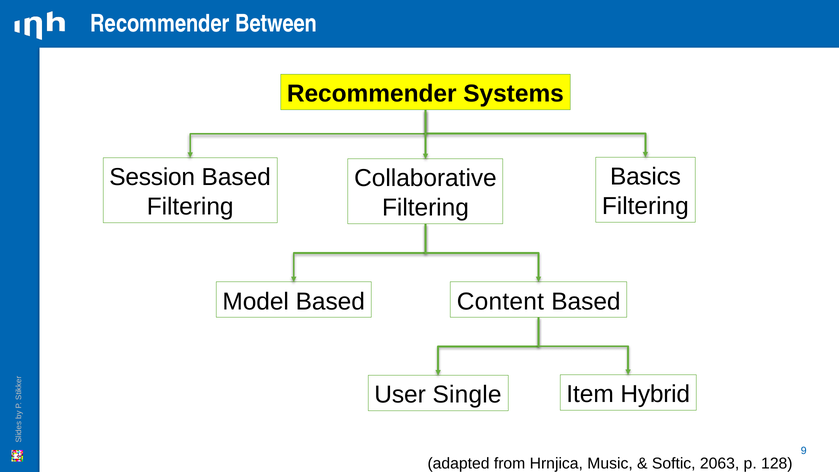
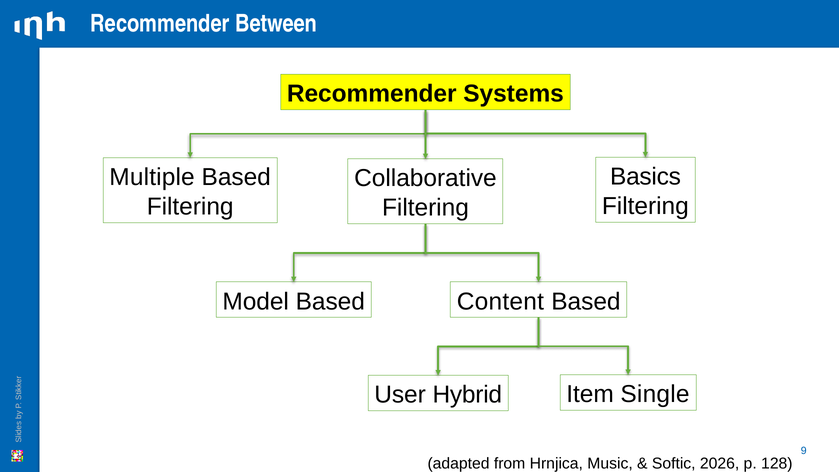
Session: Session -> Multiple
Single: Single -> Hybrid
Hybrid: Hybrid -> Single
2063: 2063 -> 2026
